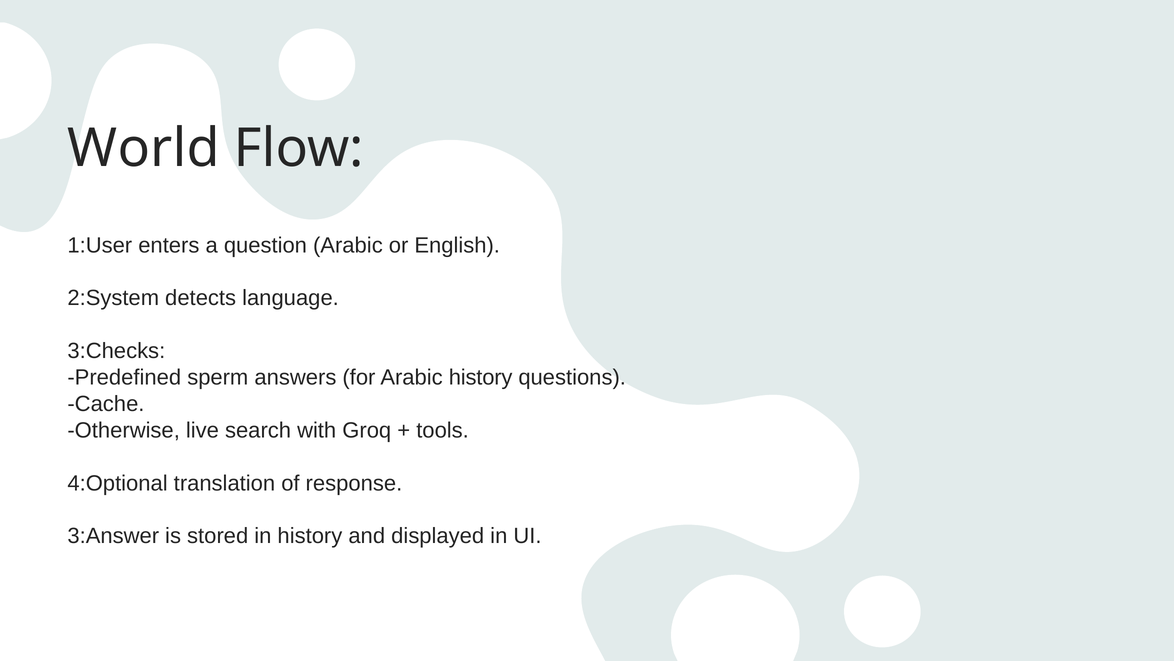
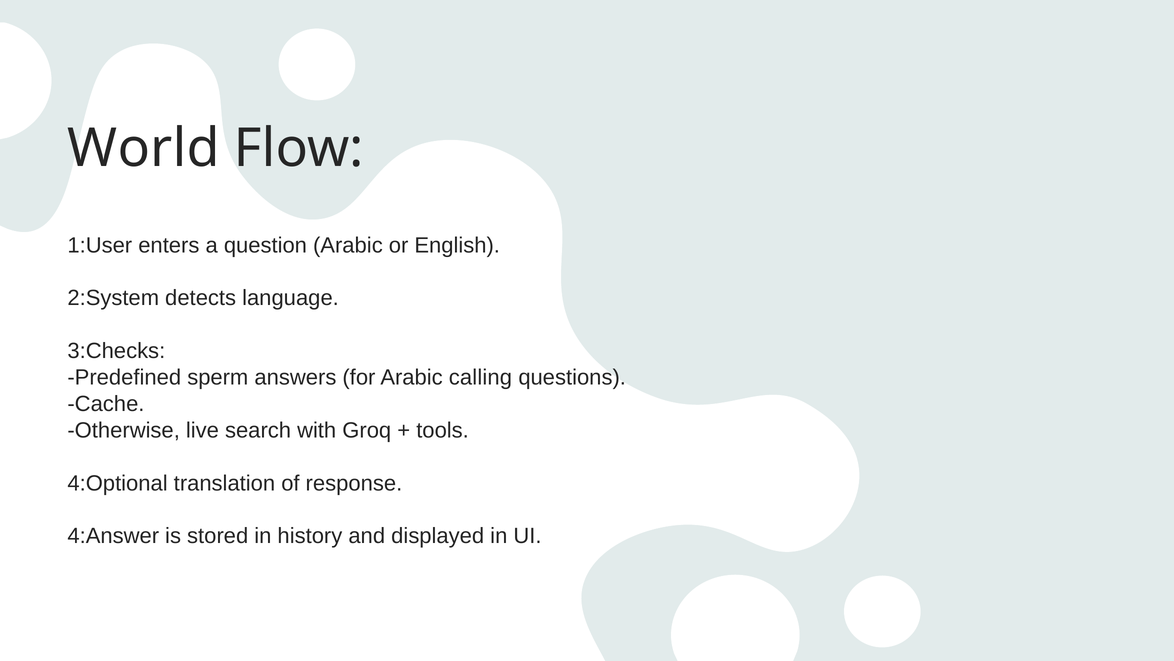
Arabic history: history -> calling
3:Answer: 3:Answer -> 4:Answer
